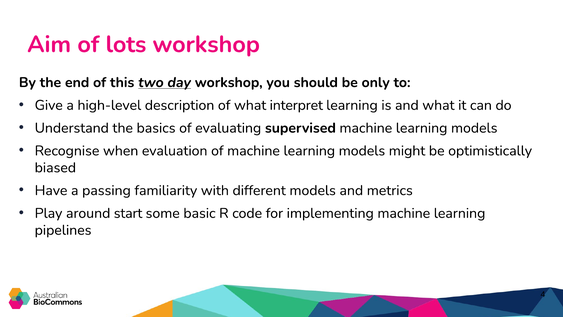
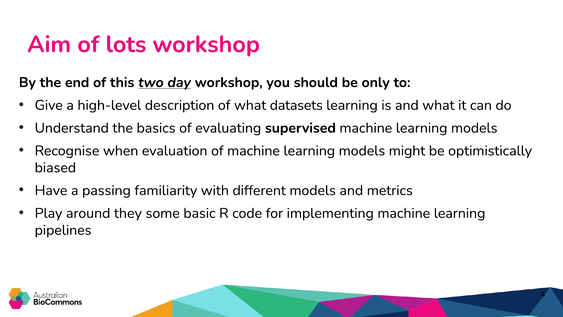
interpret: interpret -> datasets
start: start -> they
